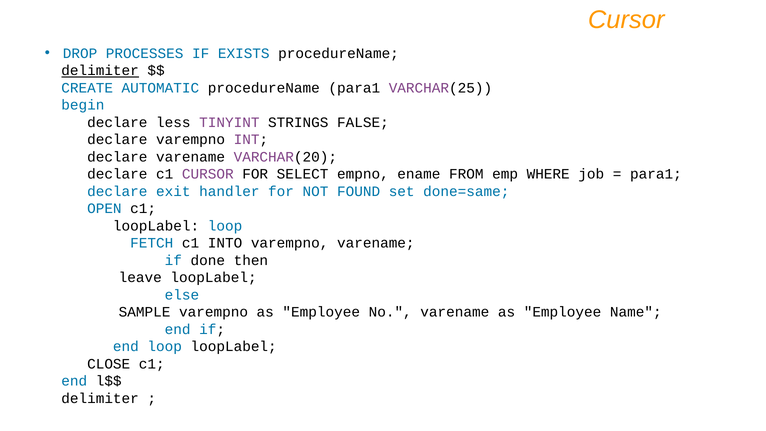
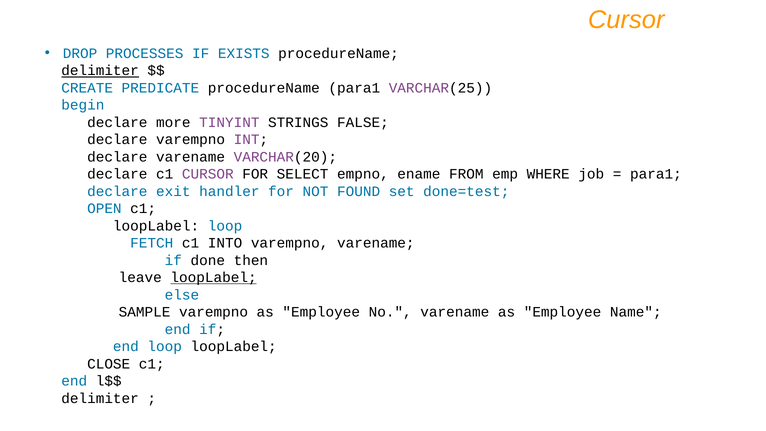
AUTOMATIC: AUTOMATIC -> PREDICATE
less: less -> more
done=same: done=same -> done=test
loopLabel at (214, 278) underline: none -> present
